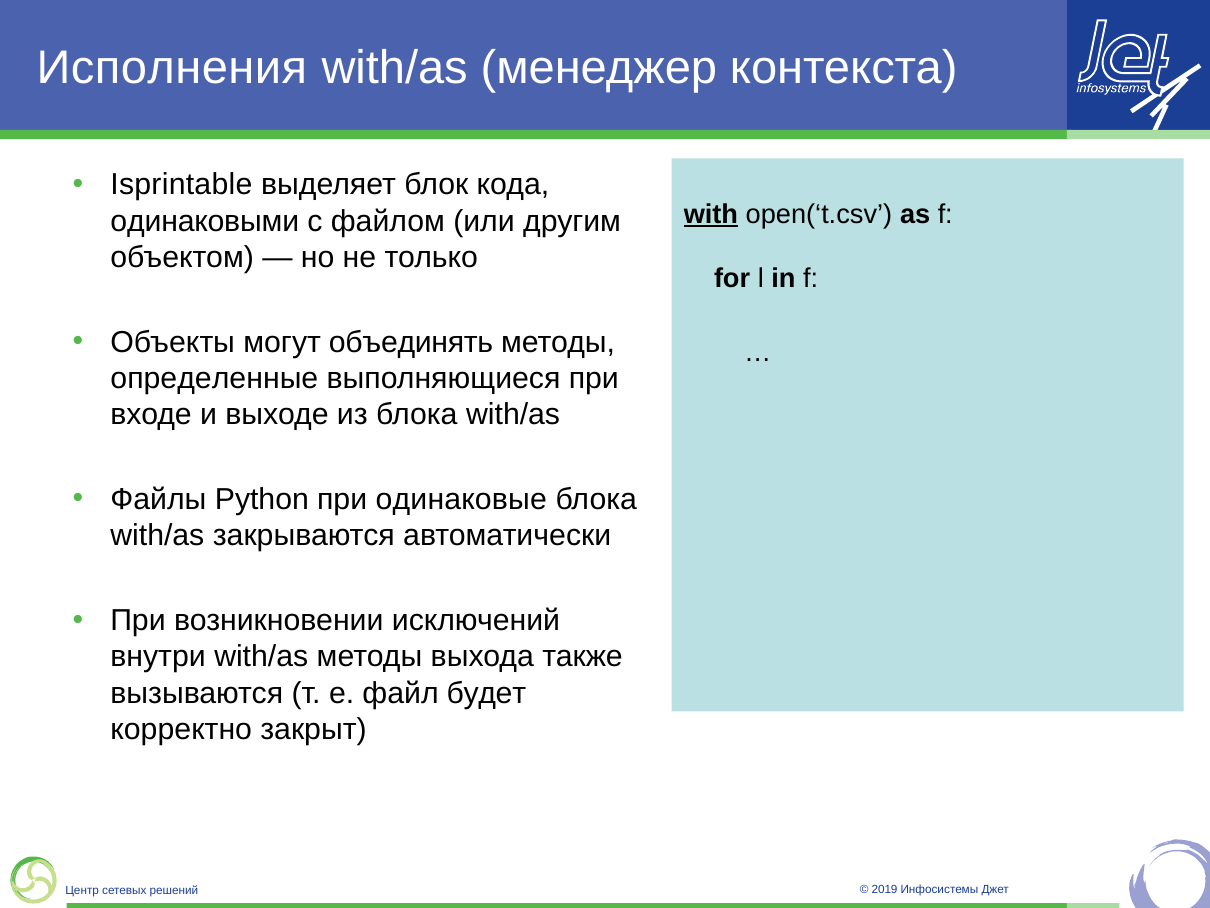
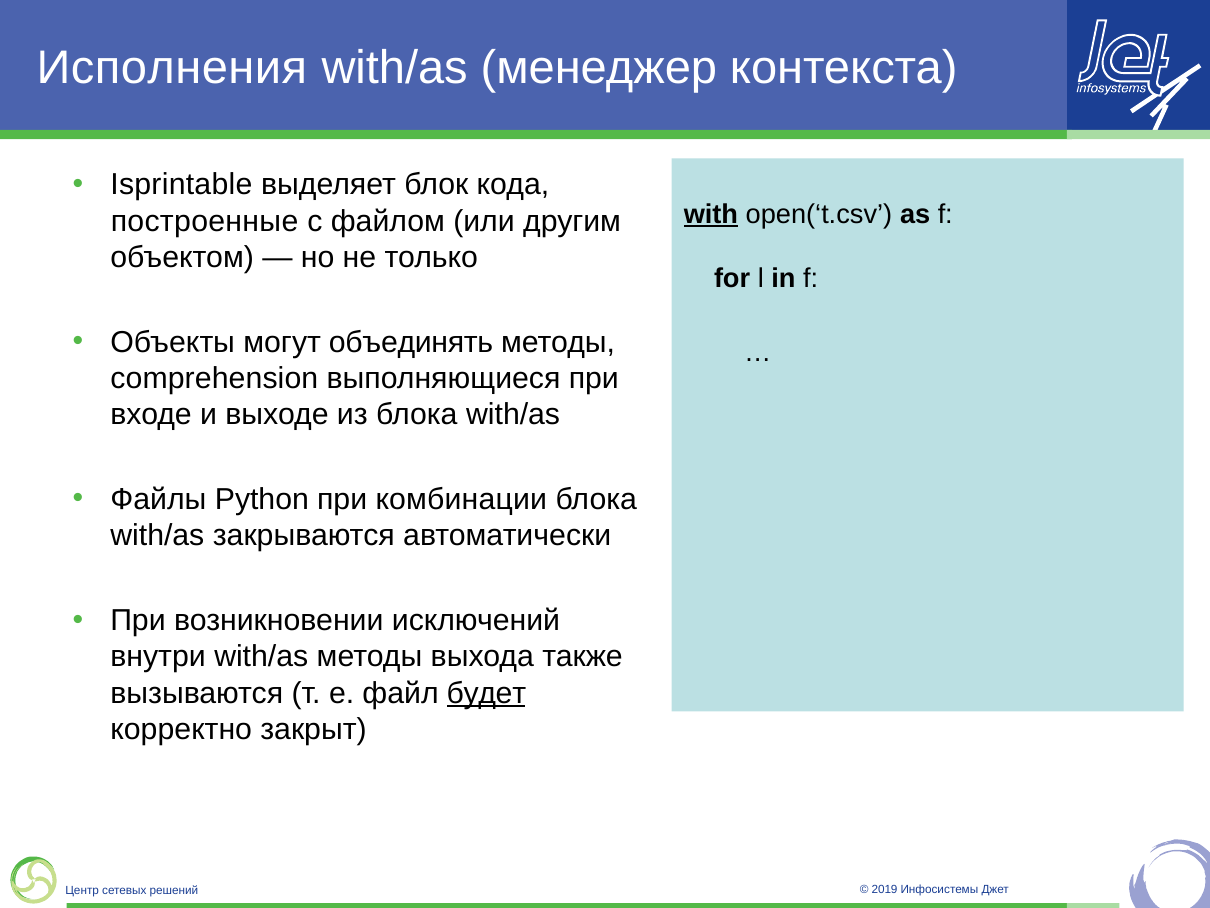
одинаковыми: одинаковыми -> построенные
определенные: определенные -> comprehension
одинаковые: одинаковые -> комбинации
будет underline: none -> present
